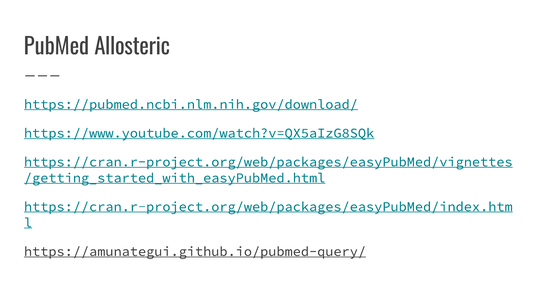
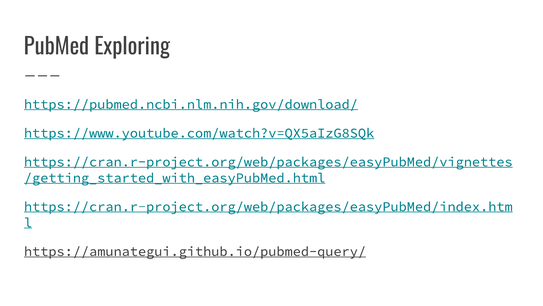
Allosteric: Allosteric -> Exploring
